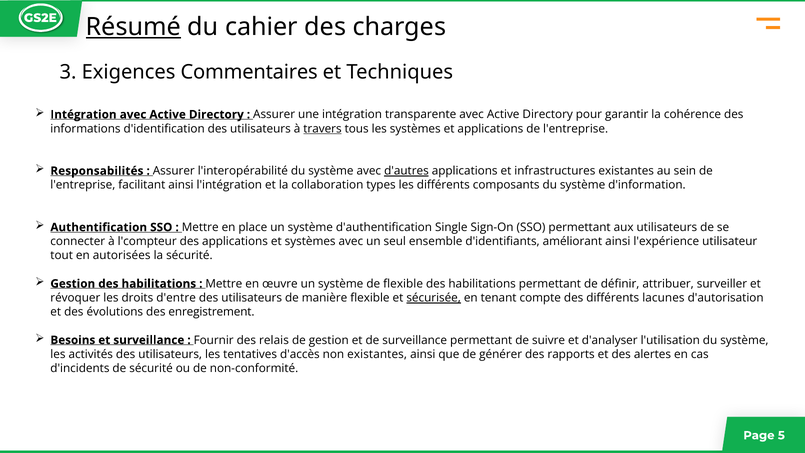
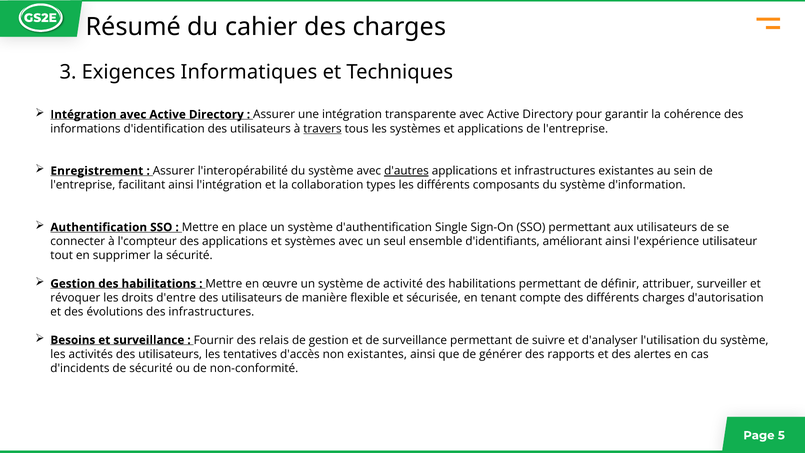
Résumé underline: present -> none
Commentaires: Commentaires -> Informatiques
Responsabilités: Responsabilités -> Enregistrement
autorisées: autorisées -> supprimer
de flexible: flexible -> activité
sécurisée underline: present -> none
différents lacunes: lacunes -> charges
des enregistrement: enregistrement -> infrastructures
